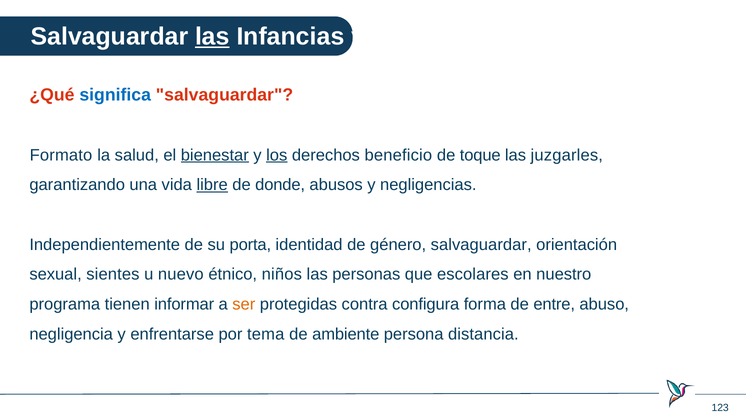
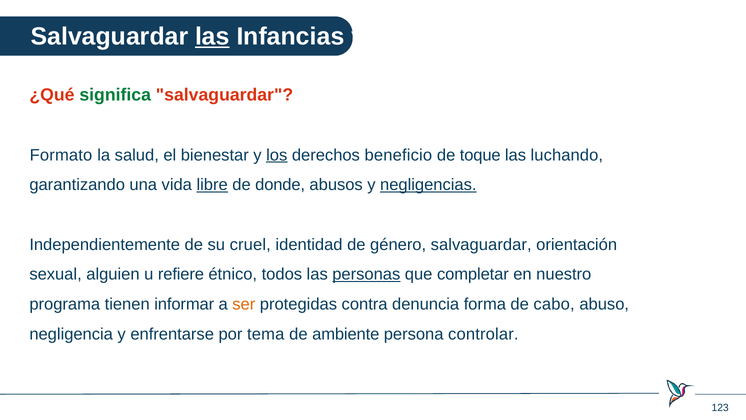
significa colour: blue -> green
bienestar underline: present -> none
juzgarles: juzgarles -> luchando
negligencias underline: none -> present
porta: porta -> cruel
sientes: sientes -> alguien
nuevo: nuevo -> refiere
niños: niños -> todos
personas underline: none -> present
escolares: escolares -> completar
configura: configura -> denuncia
entre: entre -> cabo
distancia: distancia -> controlar
